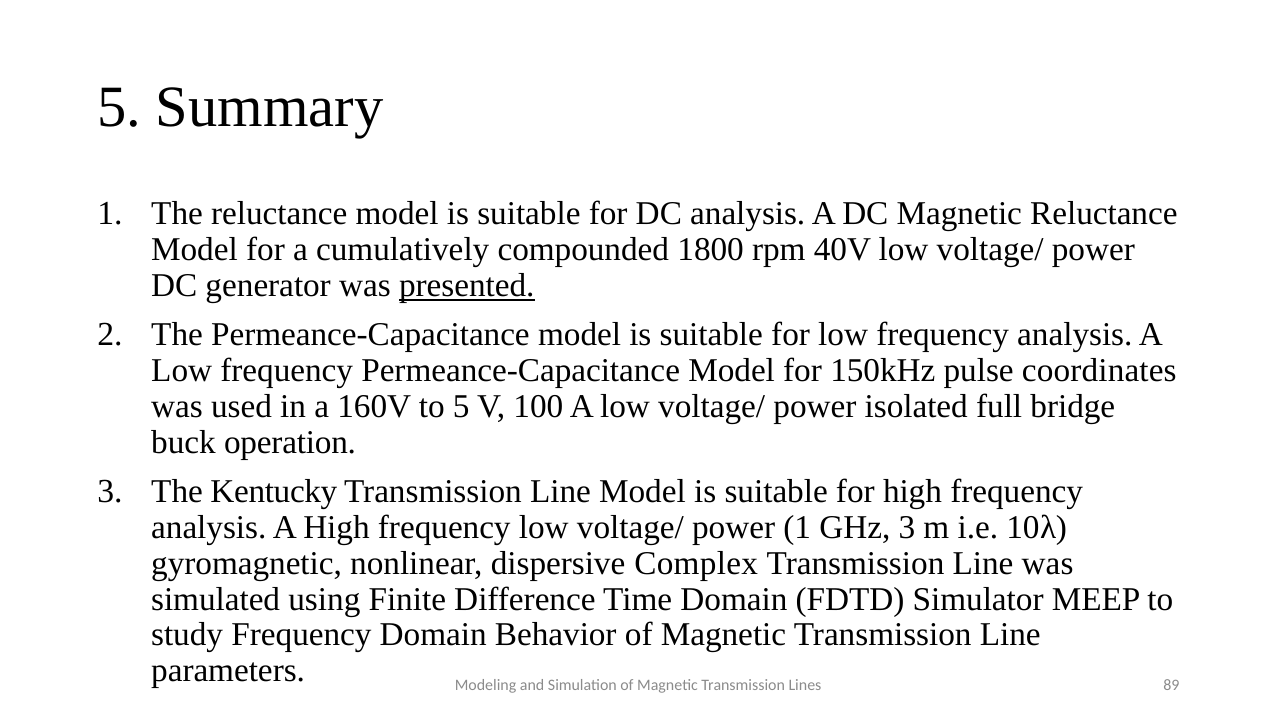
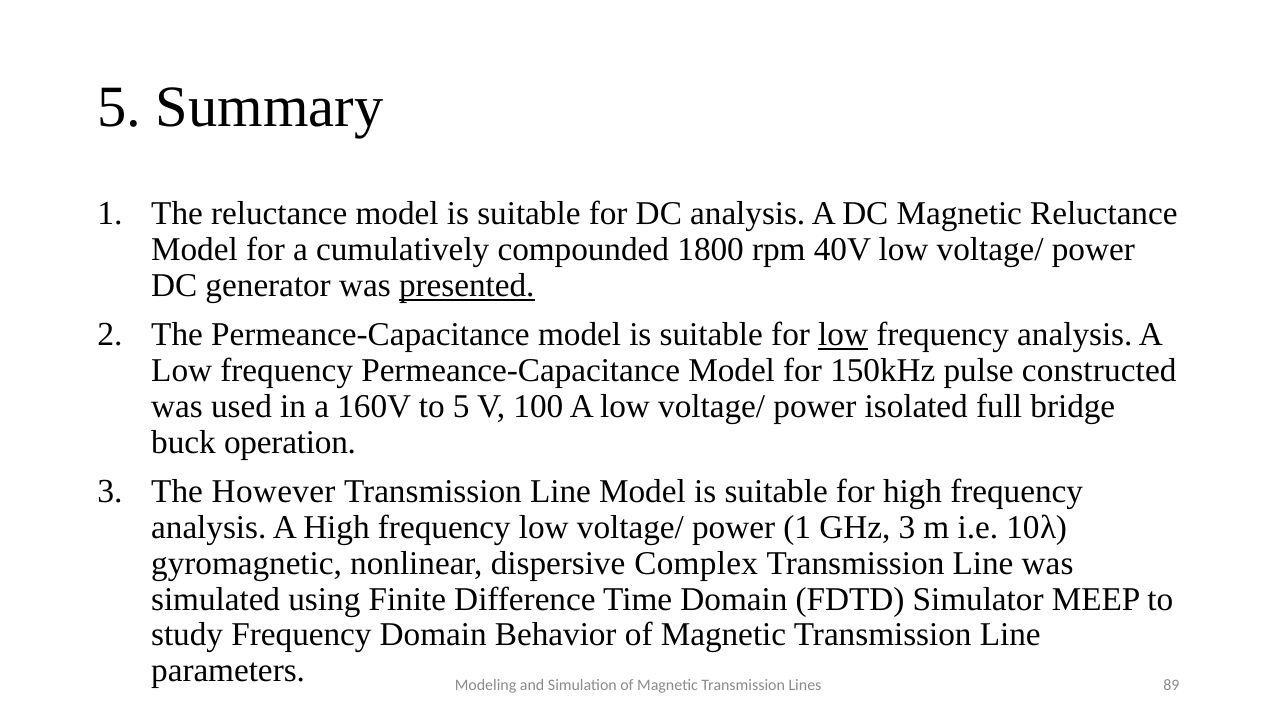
low at (843, 335) underline: none -> present
coordinates: coordinates -> constructed
Kentucky: Kentucky -> However
